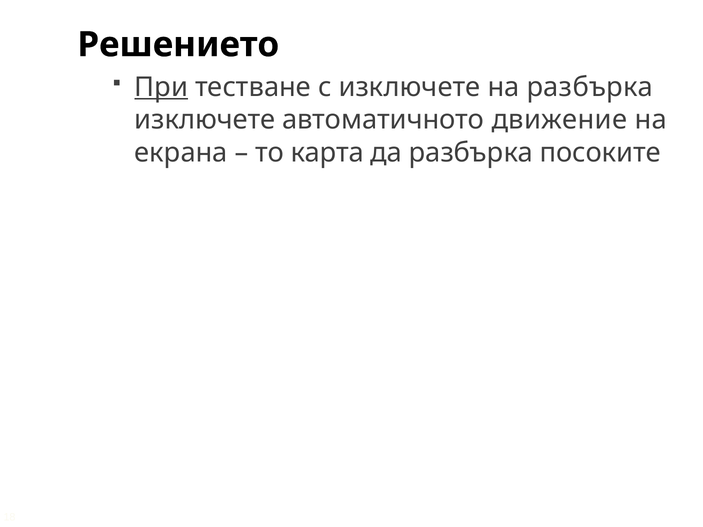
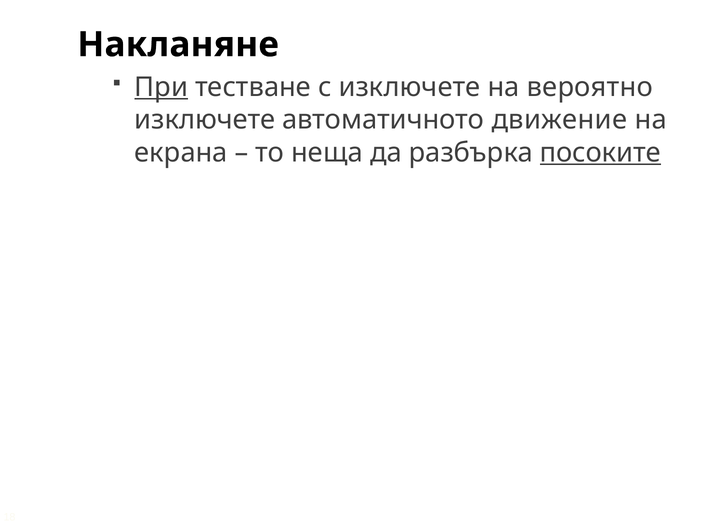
Решението: Решението -> Накланяне
на разбърка: разбърка -> вероятно
карта: карта -> неща
посоките underline: none -> present
